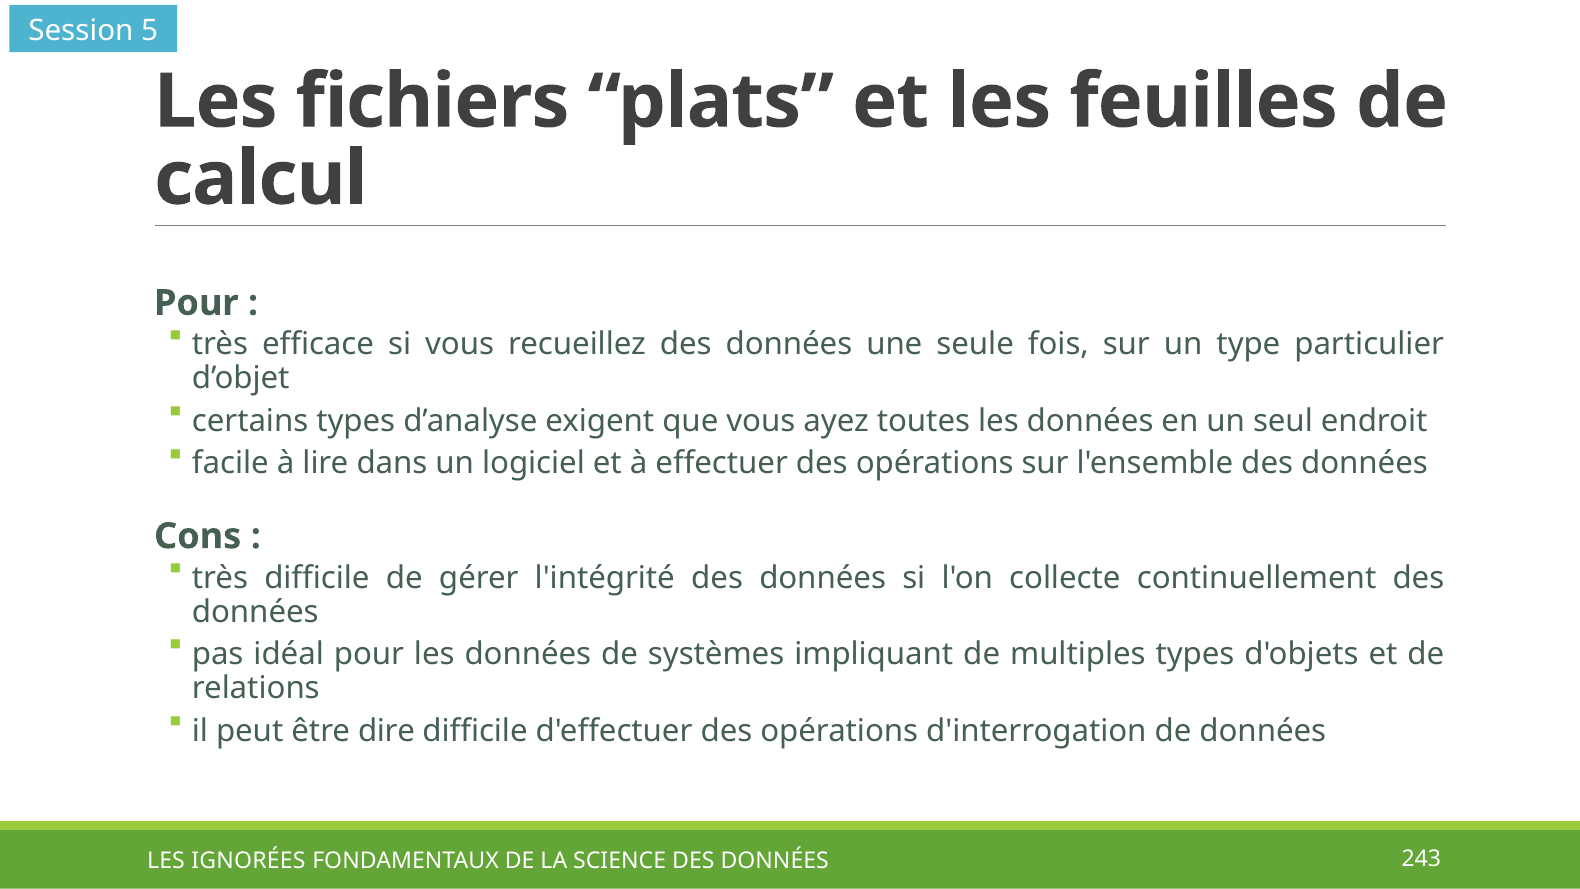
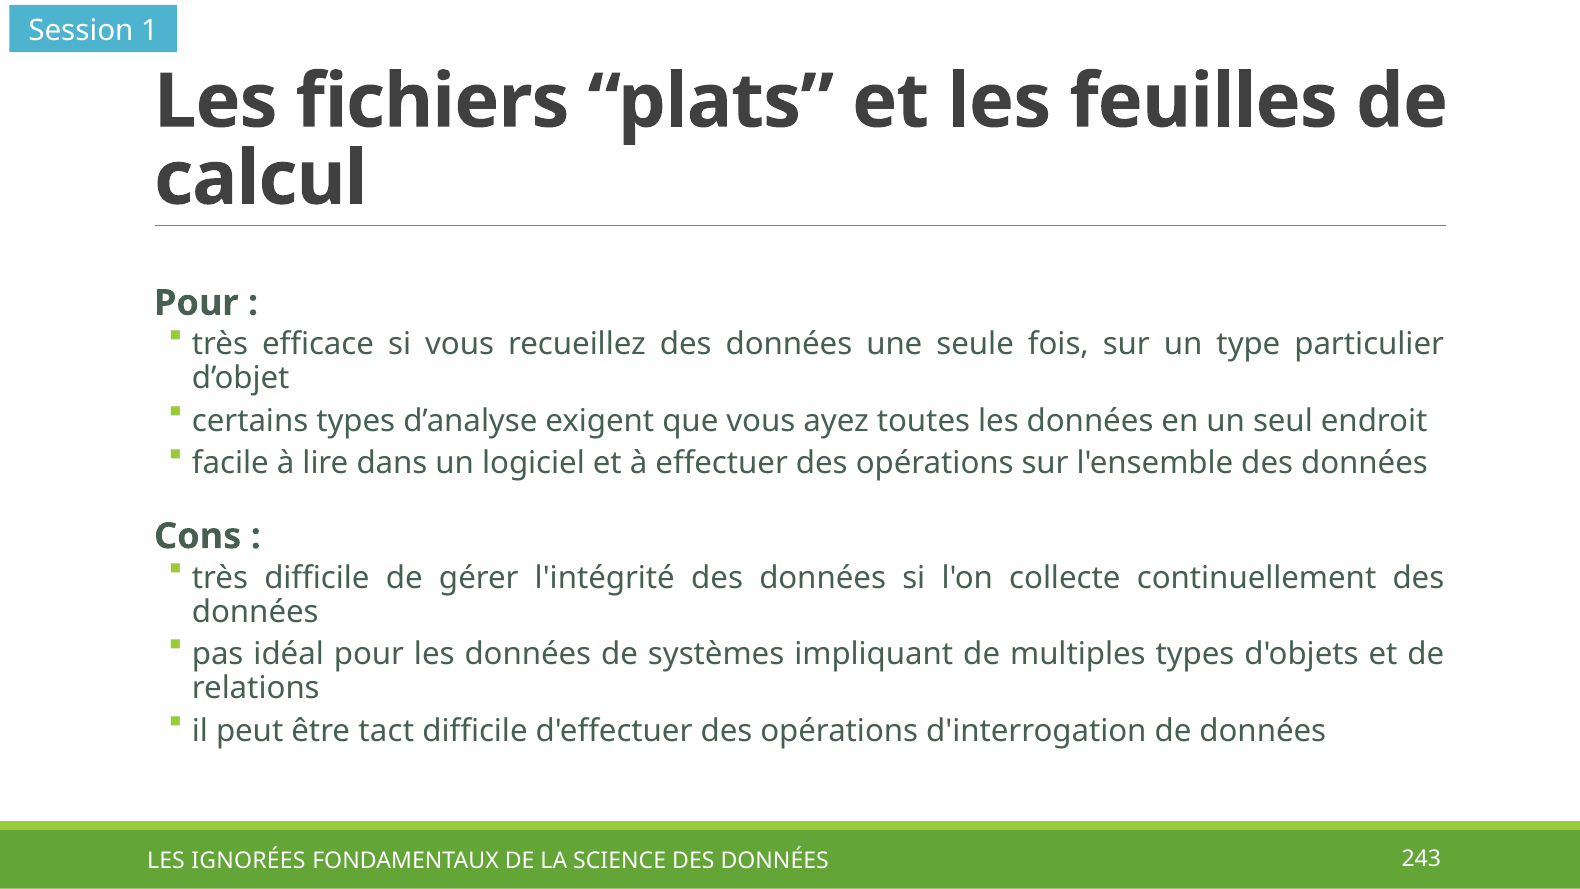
5: 5 -> 1
dire: dire -> tact
